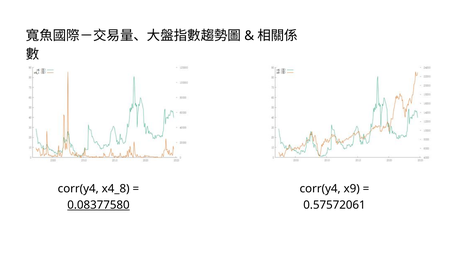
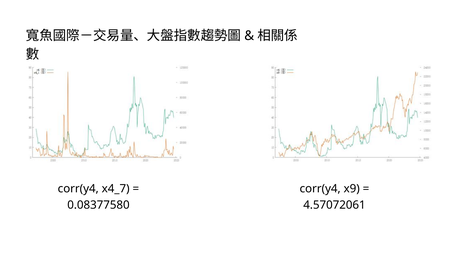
x4_8: x4_8 -> x4_7
0.08377580 underline: present -> none
0.57572061: 0.57572061 -> 4.57072061
